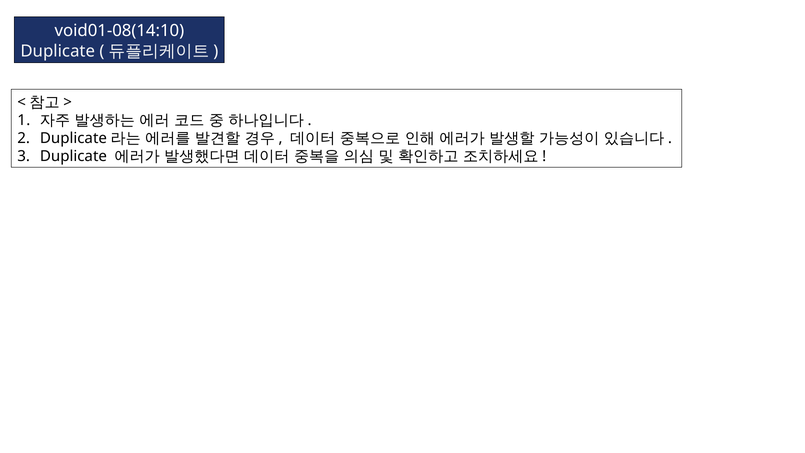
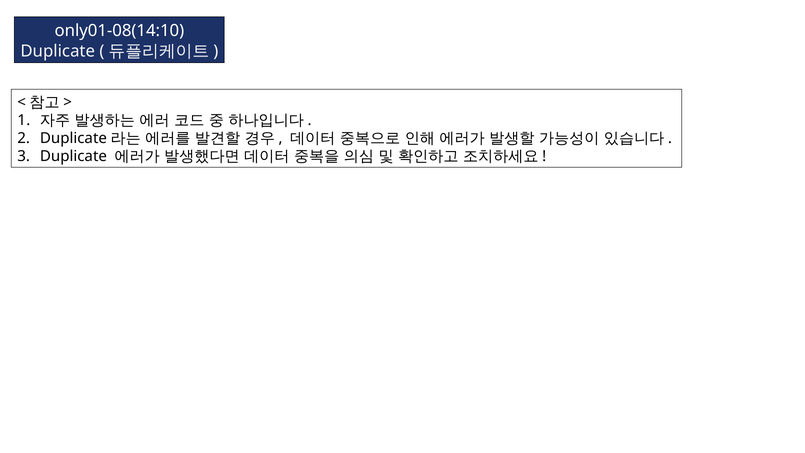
void01-08(14:10: void01-08(14:10 -> only01-08(14:10
